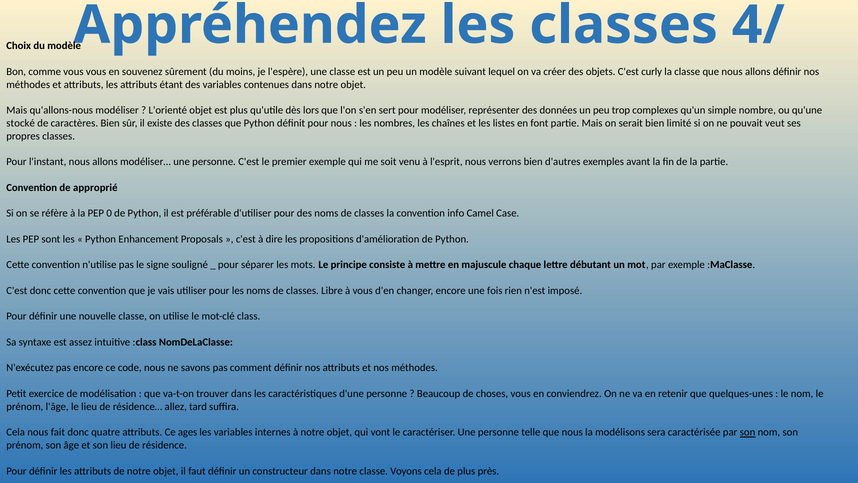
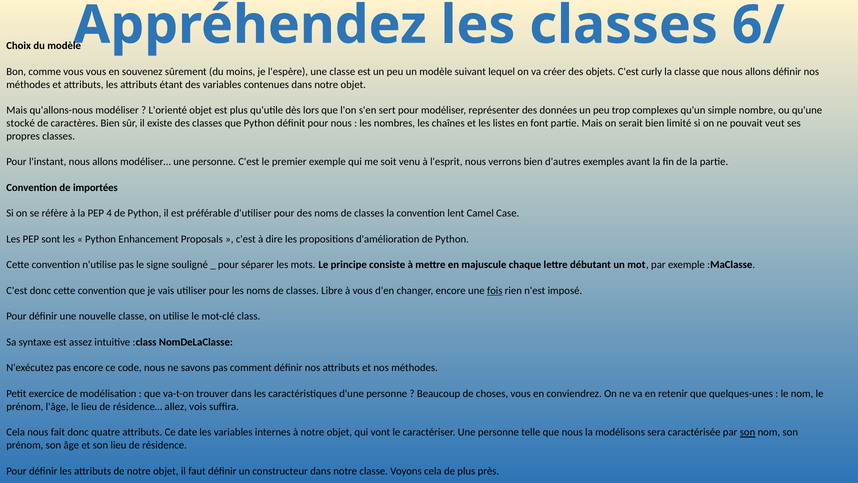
4/: 4/ -> 6/
approprié: approprié -> importées
0: 0 -> 4
info: info -> lent
fois underline: none -> present
tard: tard -> vois
ages: ages -> date
